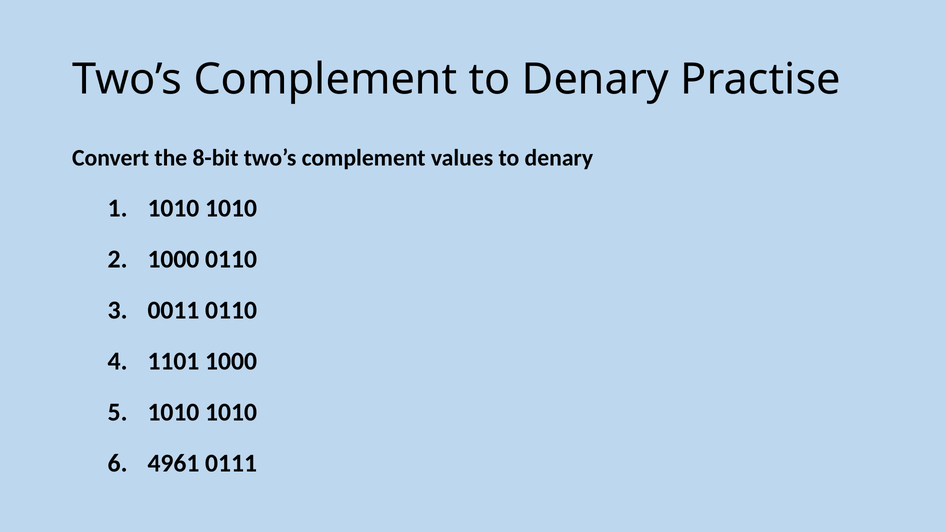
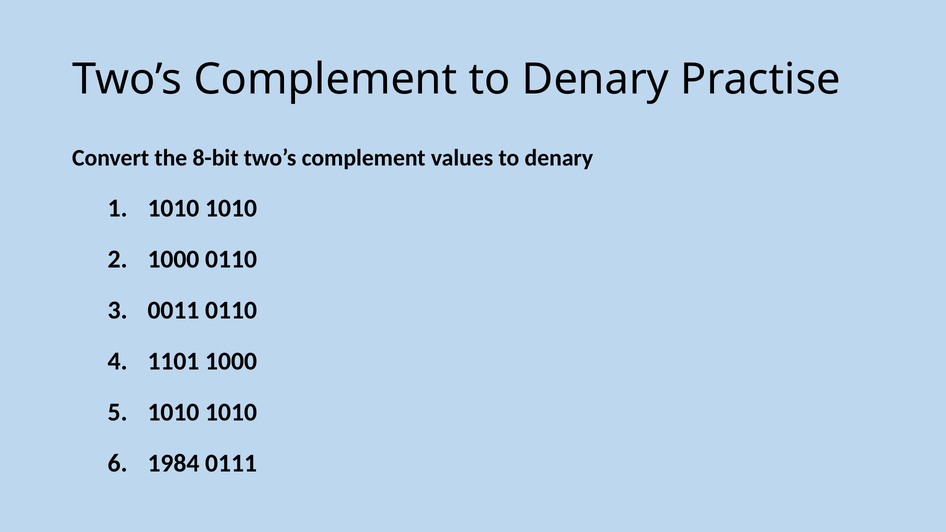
4961: 4961 -> 1984
